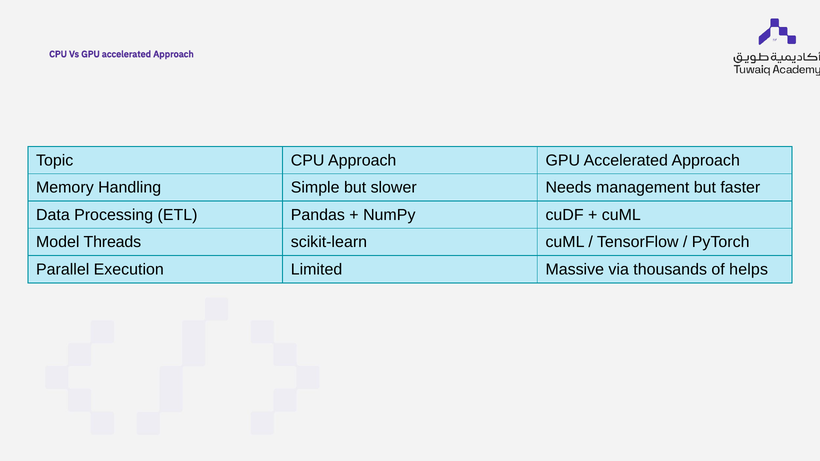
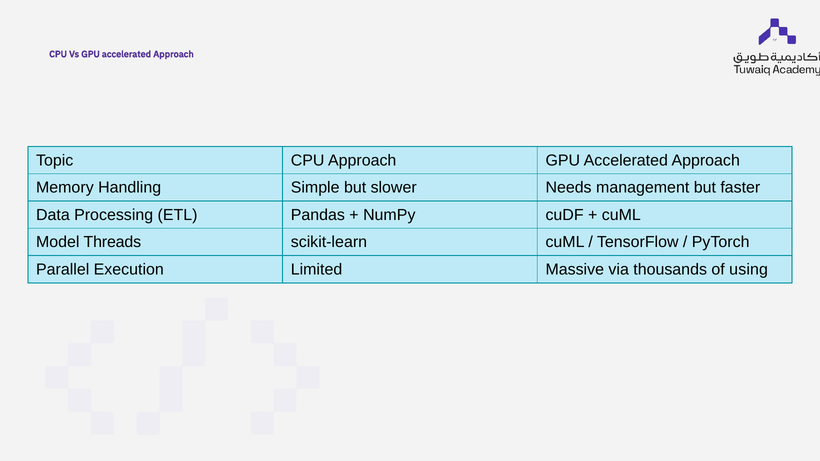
helps: helps -> using
